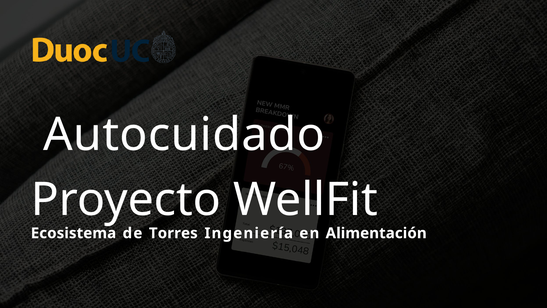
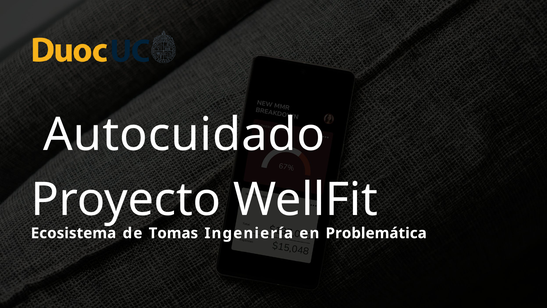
Torres: Torres -> Tomas
Alimentación: Alimentación -> Problemática
